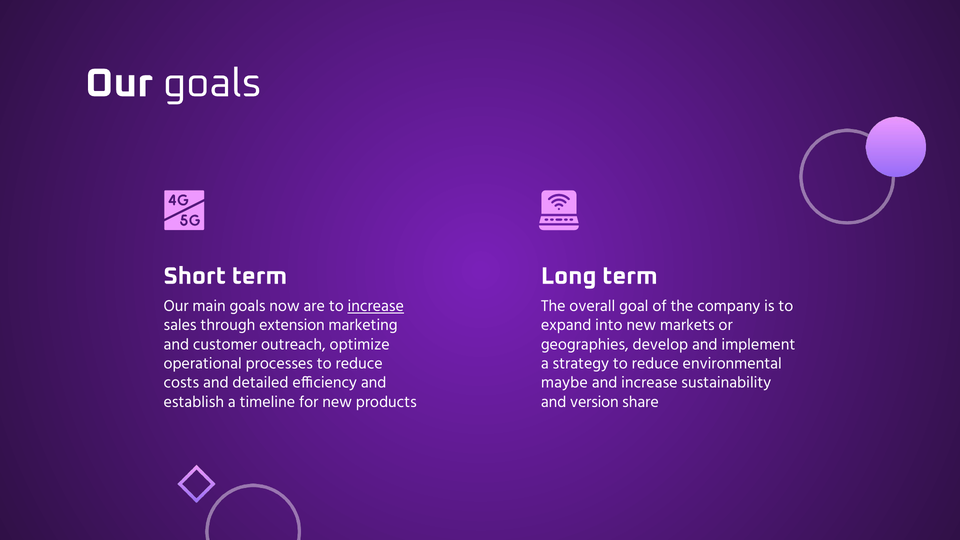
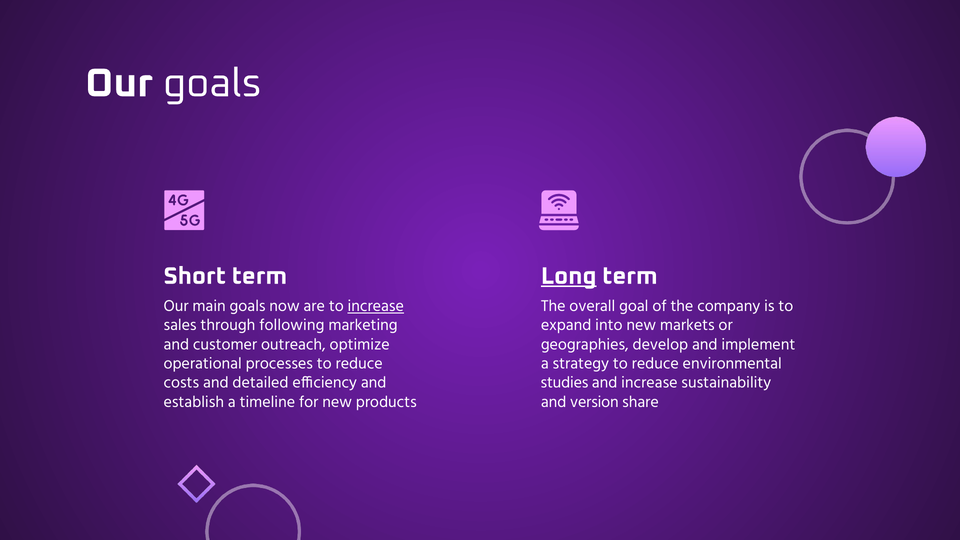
Long underline: none -> present
extension: extension -> following
maybe: maybe -> studies
